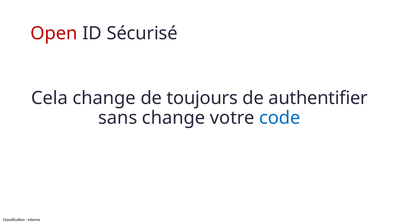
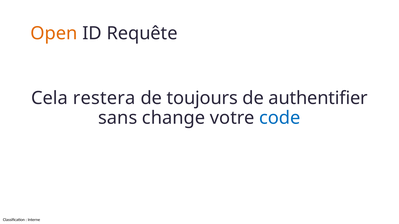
Open colour: red -> orange
Sécurisé: Sécurisé -> Requête
Cela change: change -> restera
